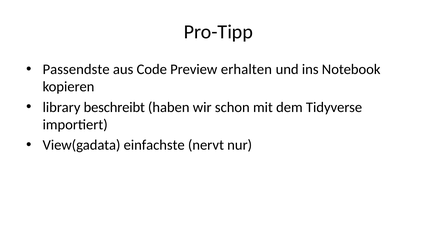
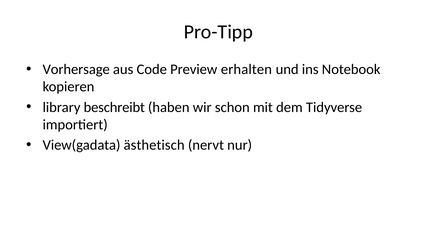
Passendste: Passendste -> Vorhersage
einfachste: einfachste -> ästhetisch
